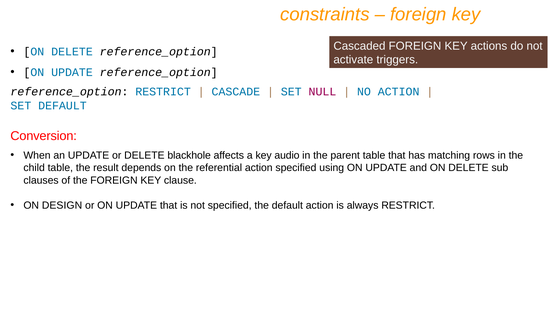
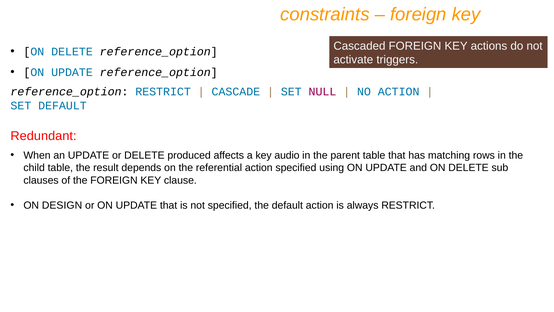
Conversion: Conversion -> Redundant
blackhole: blackhole -> produced
